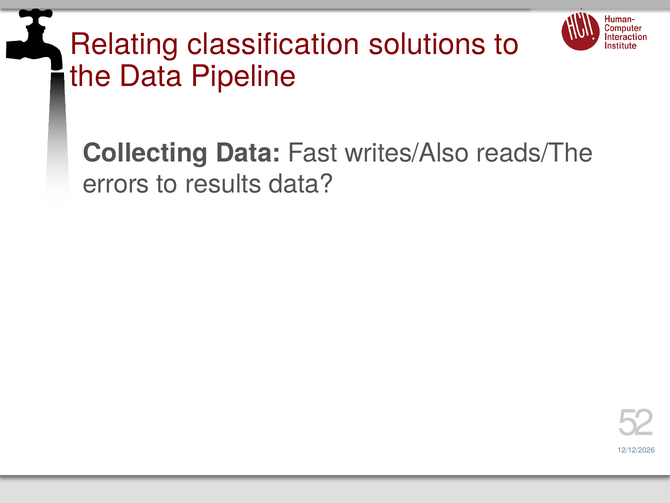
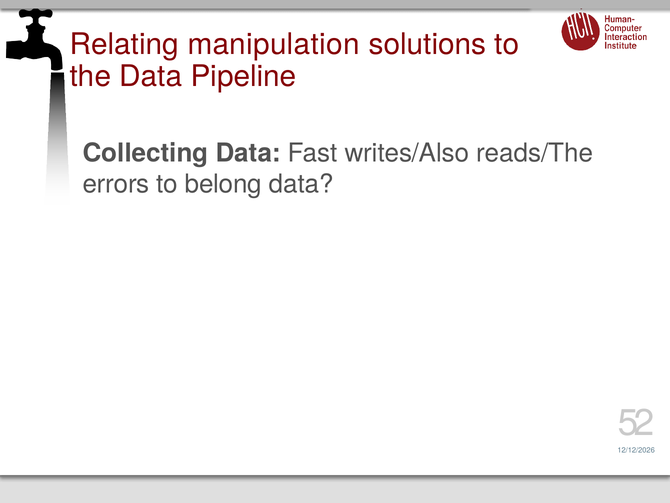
classification: classification -> manipulation
results: results -> belong
